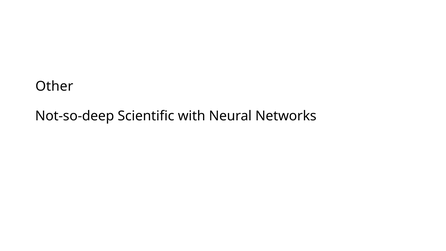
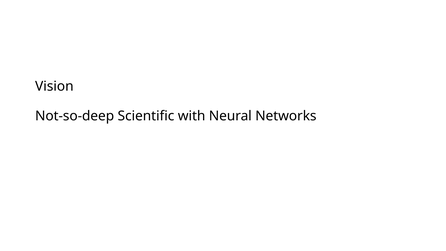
Other: Other -> Vision
